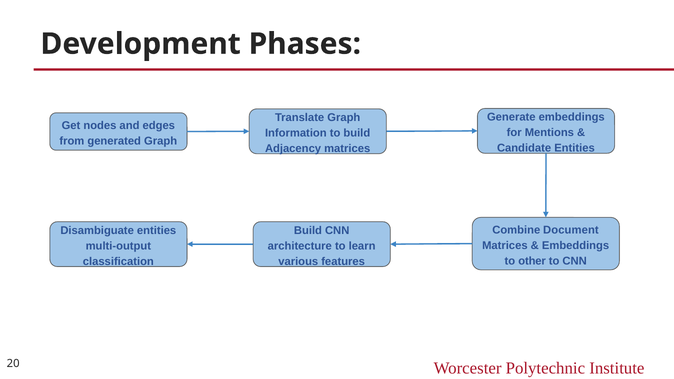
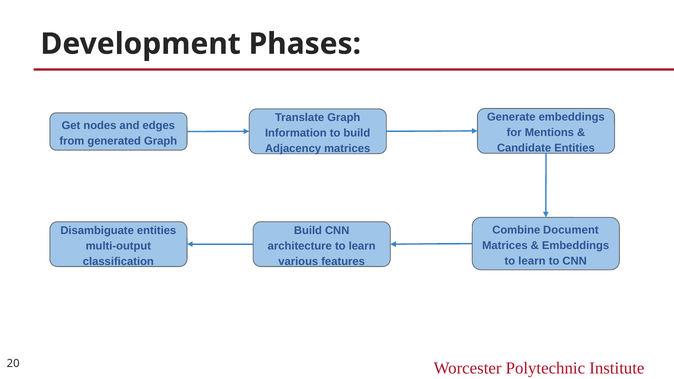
other at (532, 261): other -> learn
